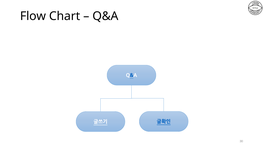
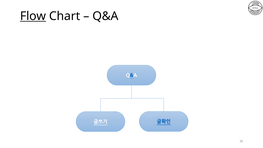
Flow underline: none -> present
